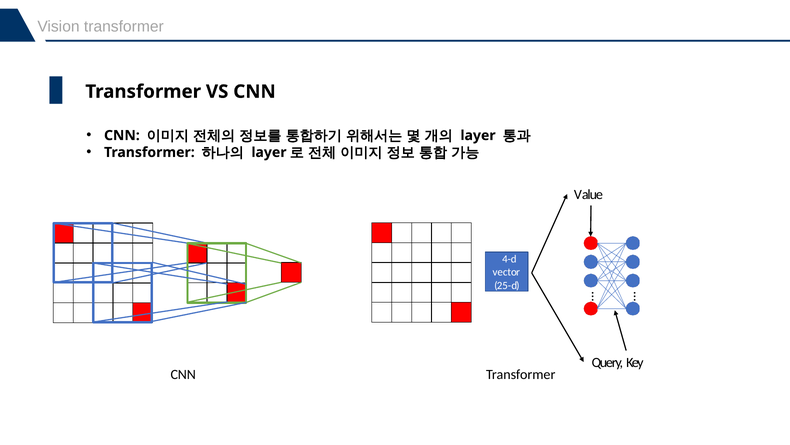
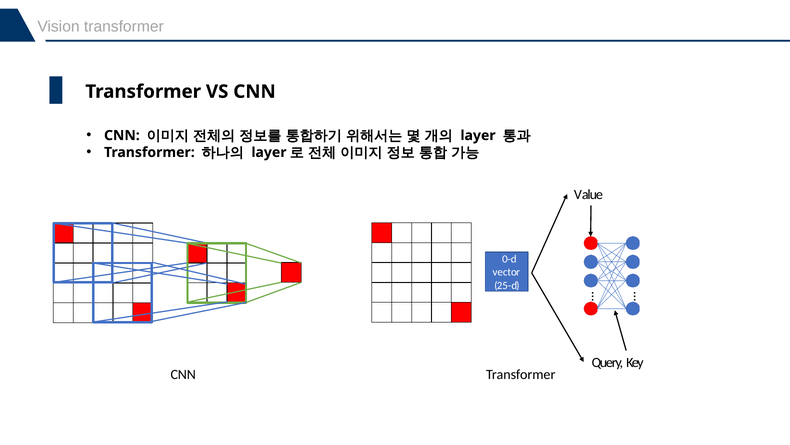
4-d: 4-d -> 0-d
